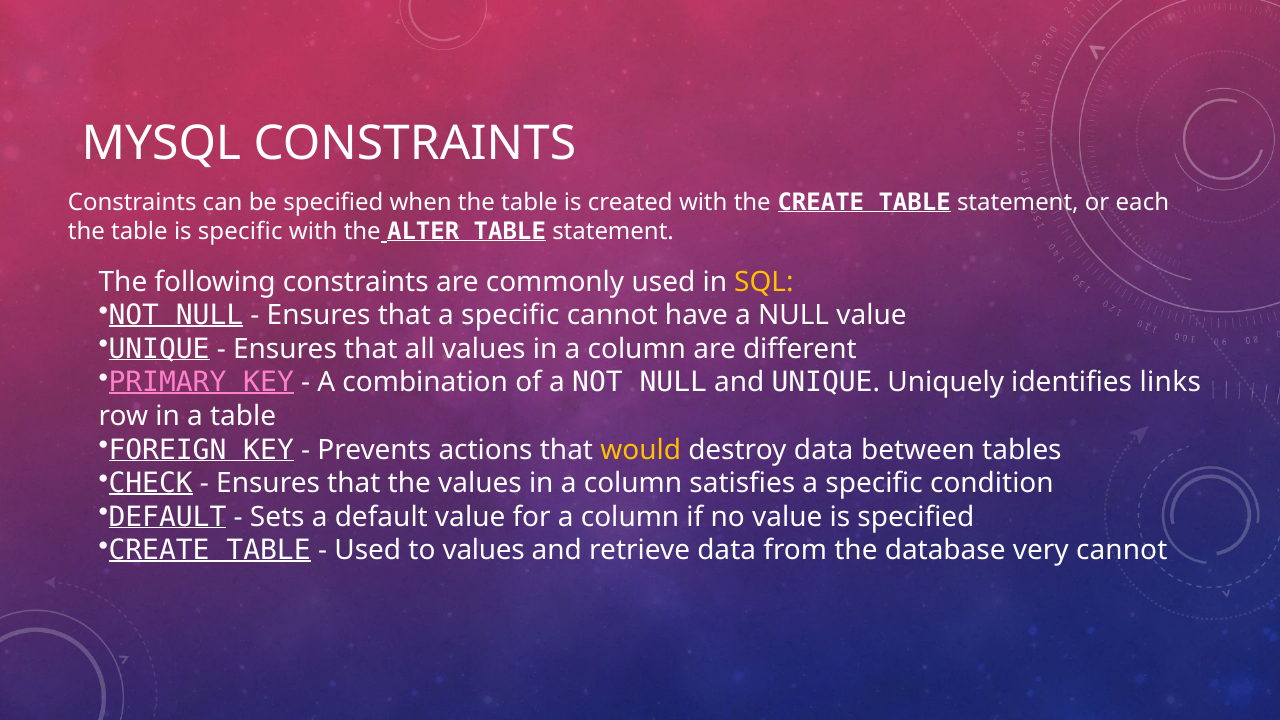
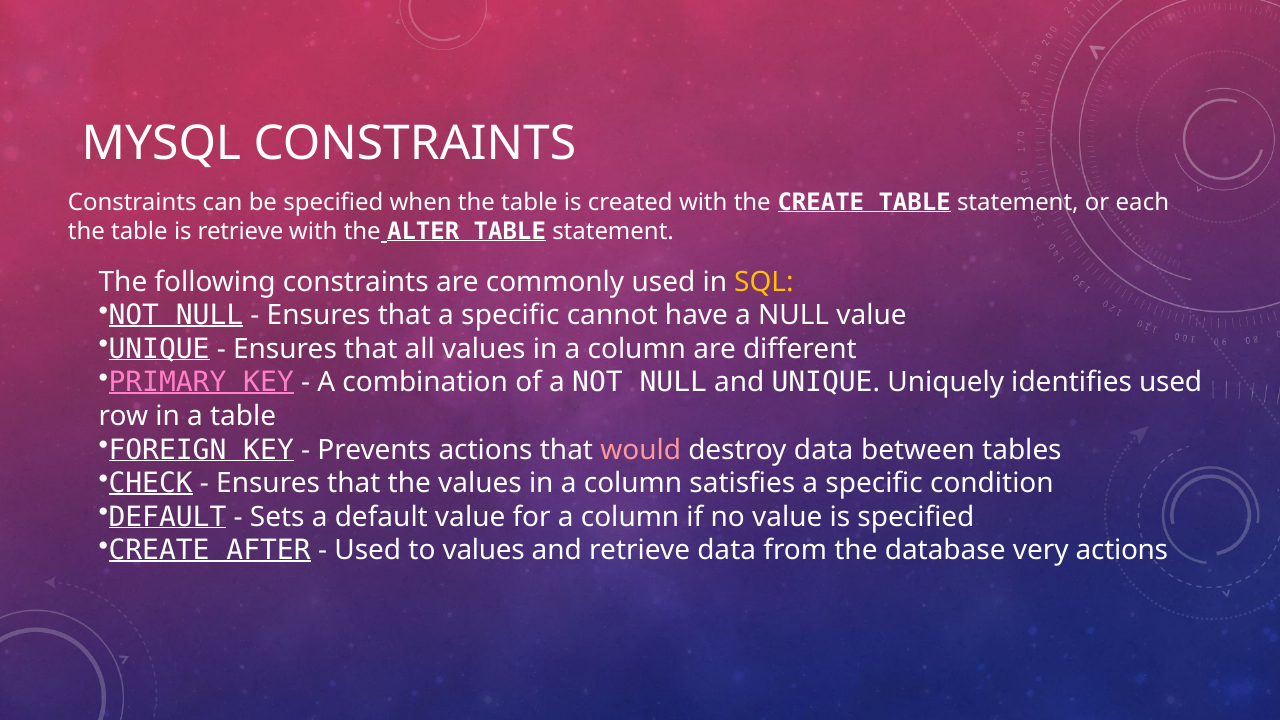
is specific: specific -> retrieve
identifies links: links -> used
would colour: yellow -> pink
TABLE at (269, 551): TABLE -> AFTER
very cannot: cannot -> actions
